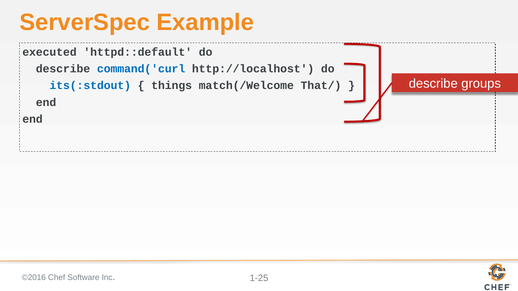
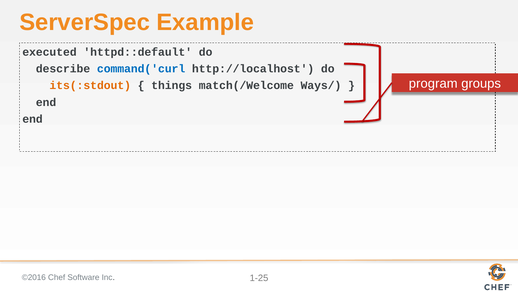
describe at (433, 84): describe -> program
its(:stdout colour: blue -> orange
That/: That/ -> Ways/
